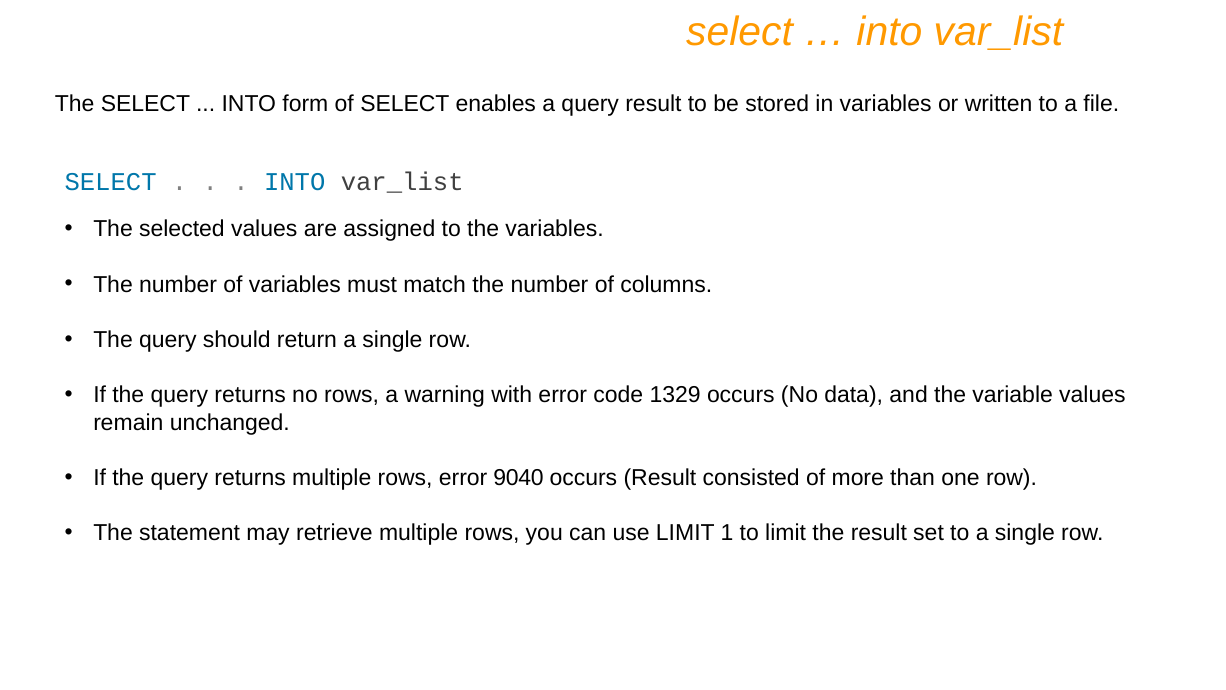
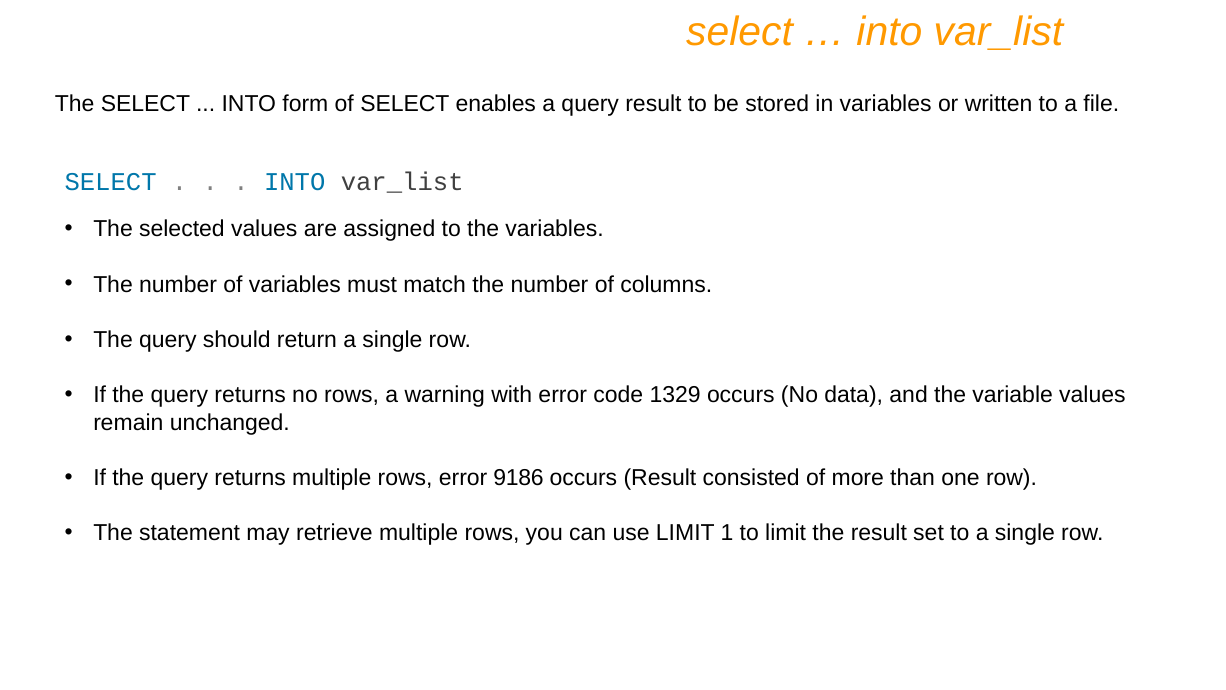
9040: 9040 -> 9186
